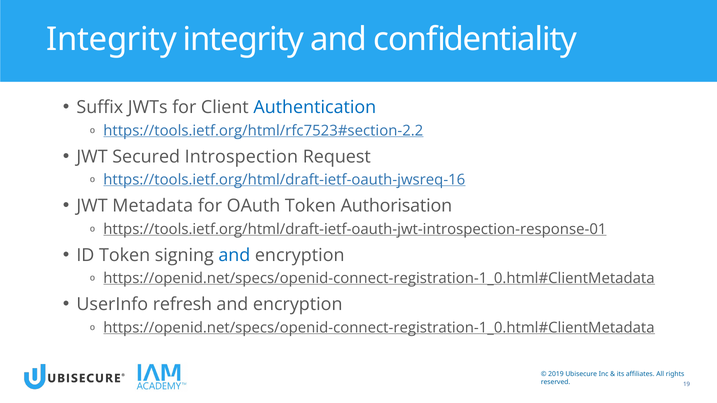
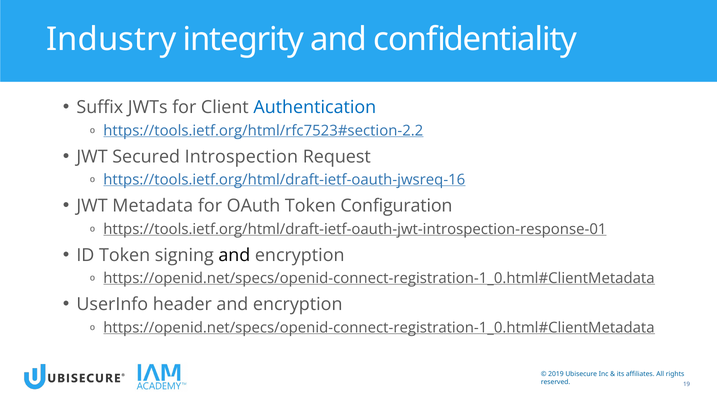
Integrity at (112, 39): Integrity -> Industry
Authorisation: Authorisation -> Configuration
and at (234, 255) colour: blue -> black
refresh: refresh -> header
